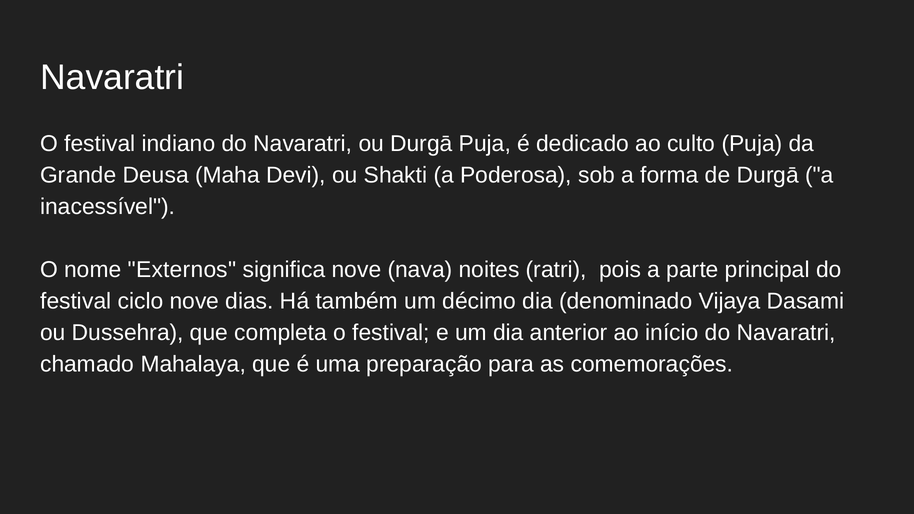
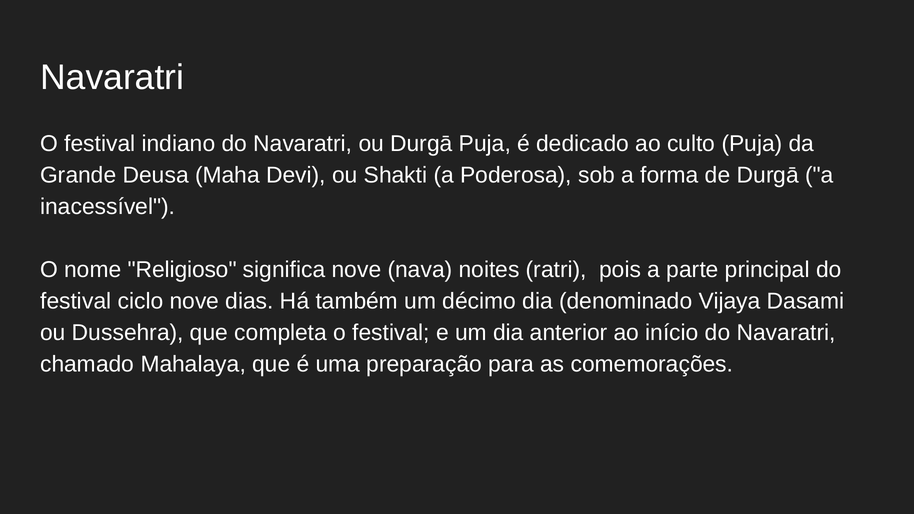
Externos: Externos -> Religioso
